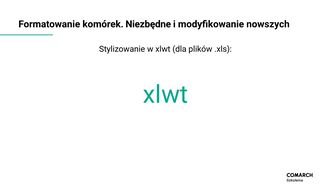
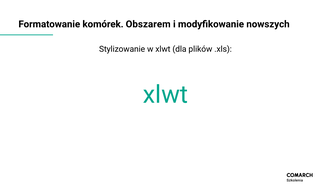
Niezbędne: Niezbędne -> Obszarem
